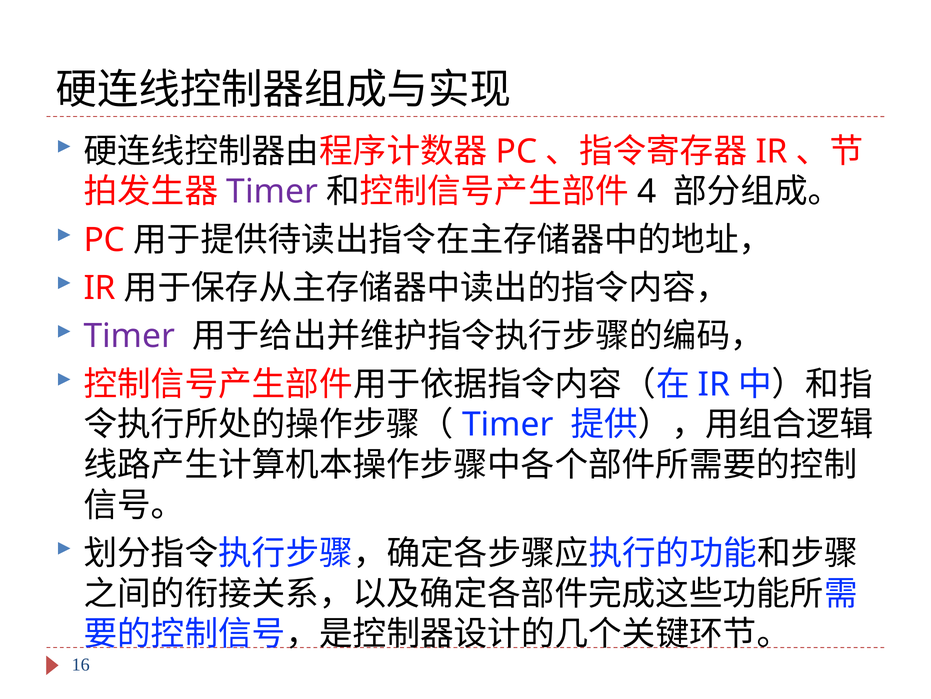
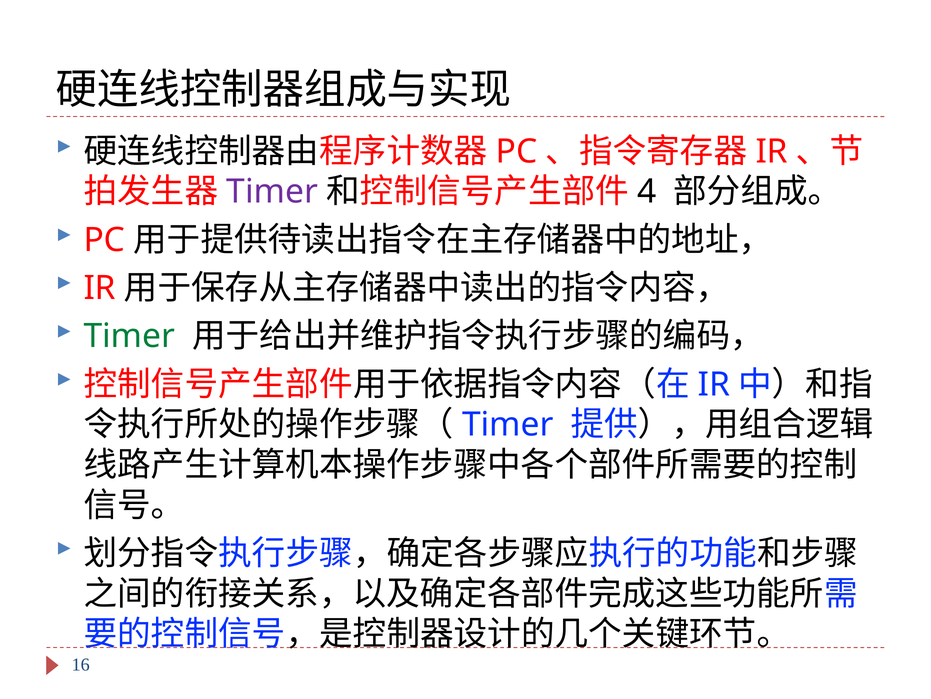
Timer at (129, 336) colour: purple -> green
